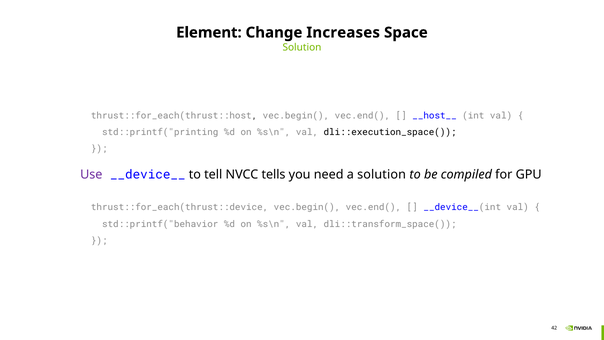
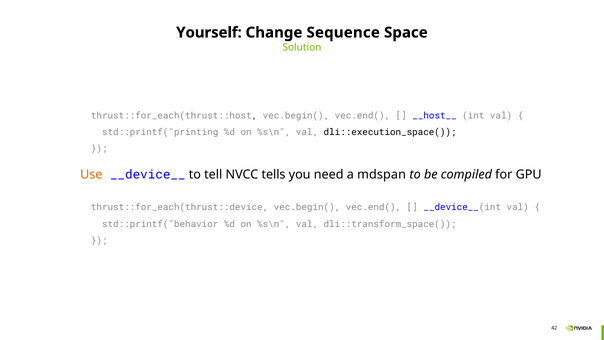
Element: Element -> Yourself
Increases: Increases -> Sequence
Use colour: purple -> orange
a solution: solution -> mdspan
